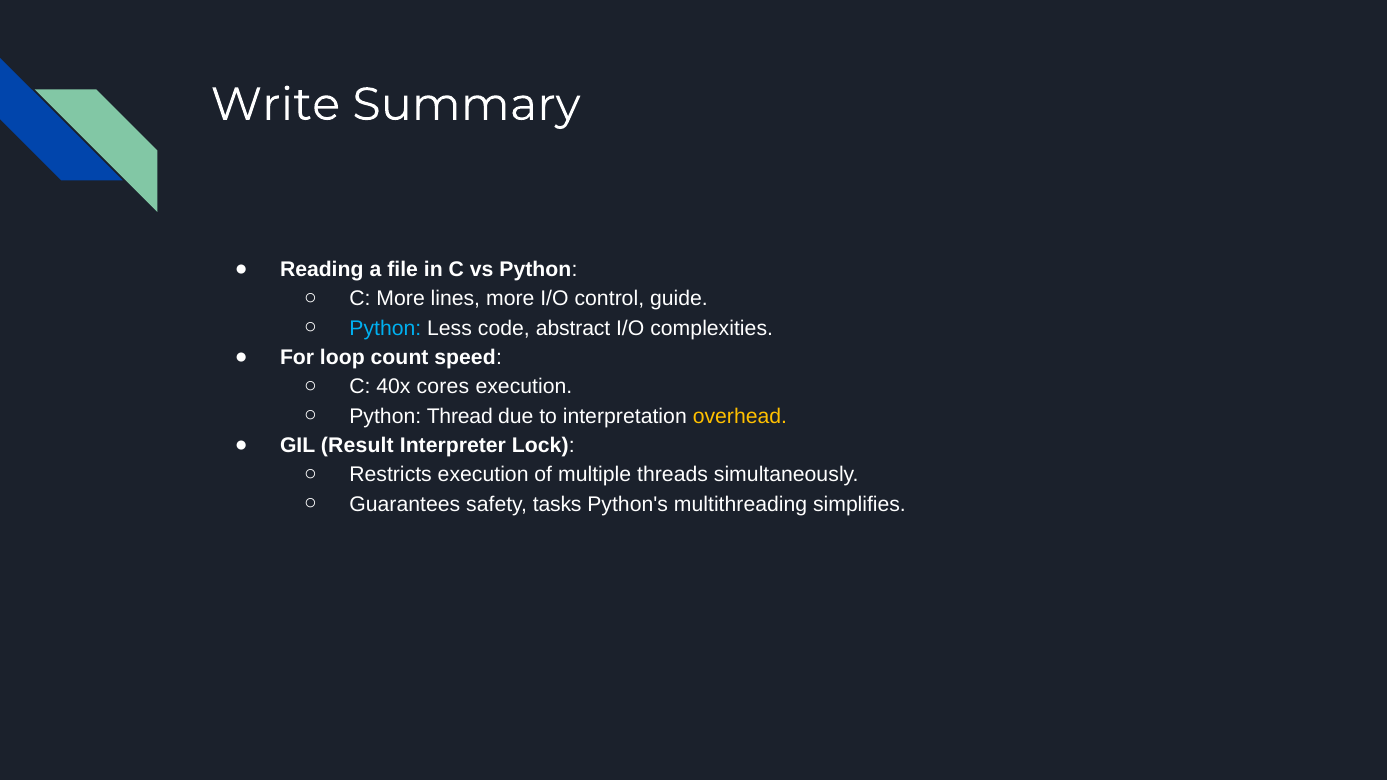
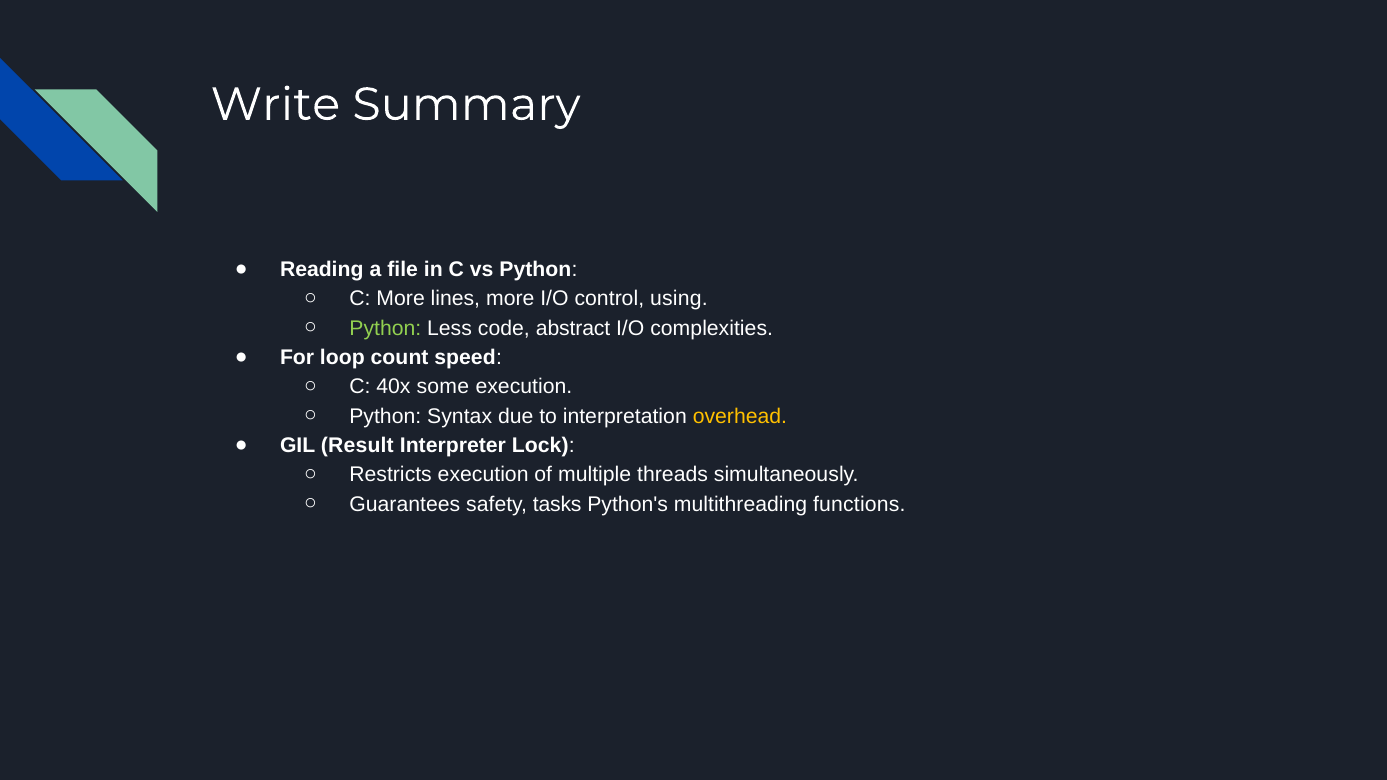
guide: guide -> using
Python at (385, 328) colour: light blue -> light green
cores: cores -> some
Thread: Thread -> Syntax
simplifies: simplifies -> functions
